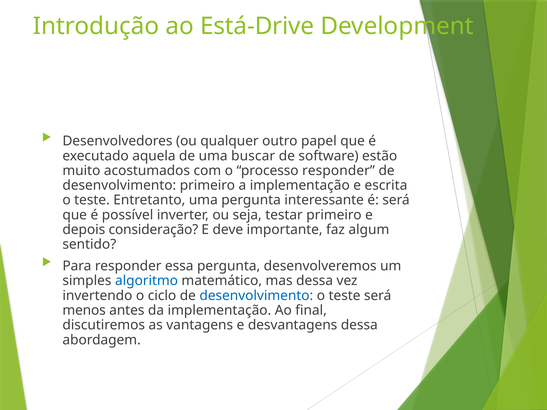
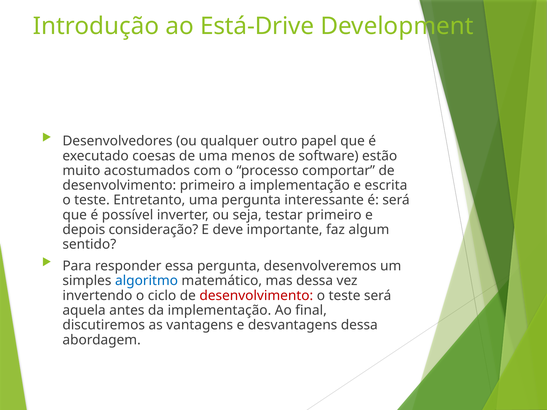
aquela: aquela -> coesas
buscar: buscar -> menos
processo responder: responder -> comportar
desenvolvimento at (256, 296) colour: blue -> red
menos: menos -> aquela
